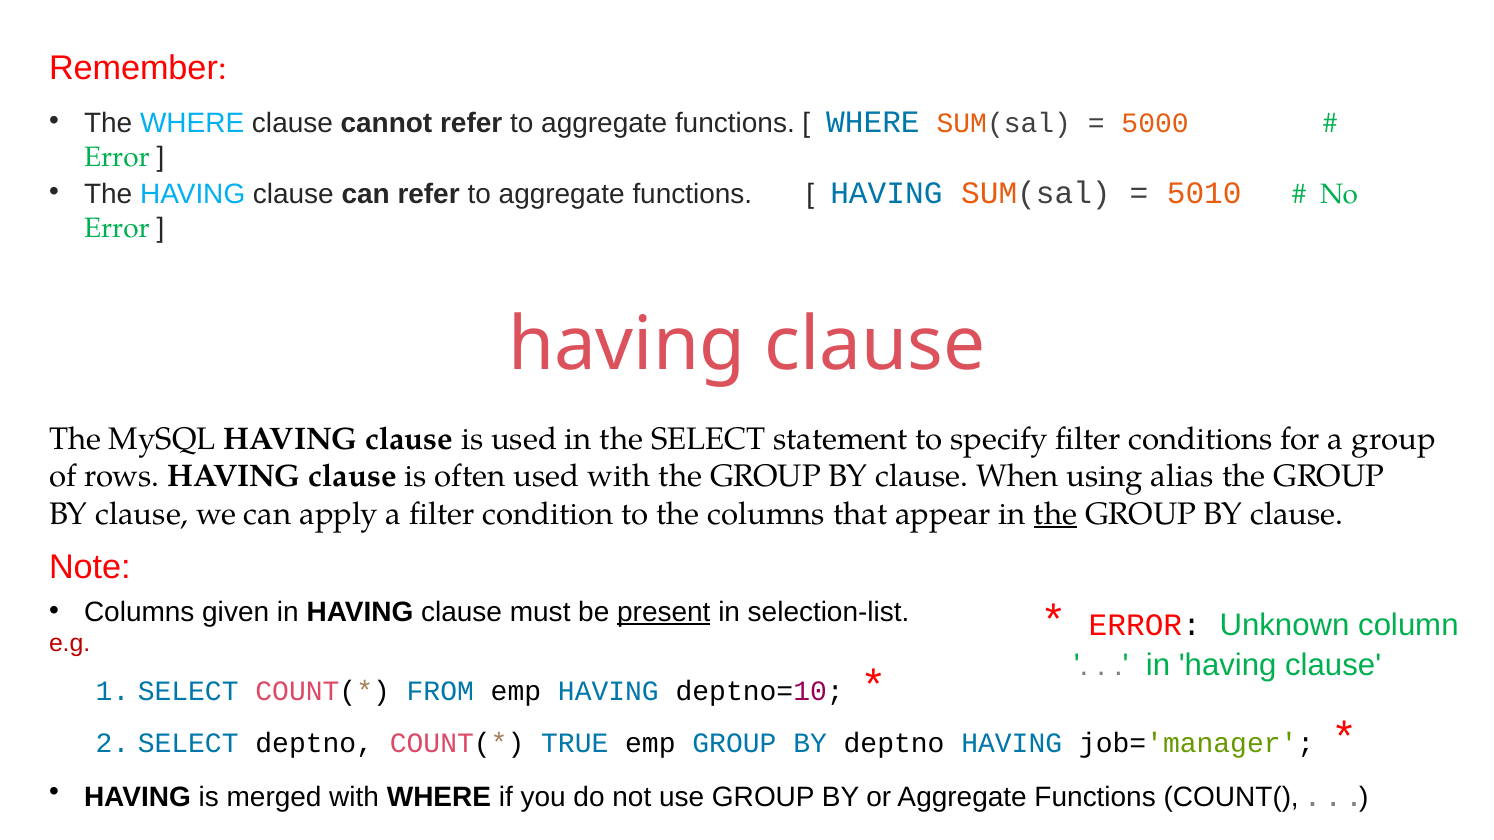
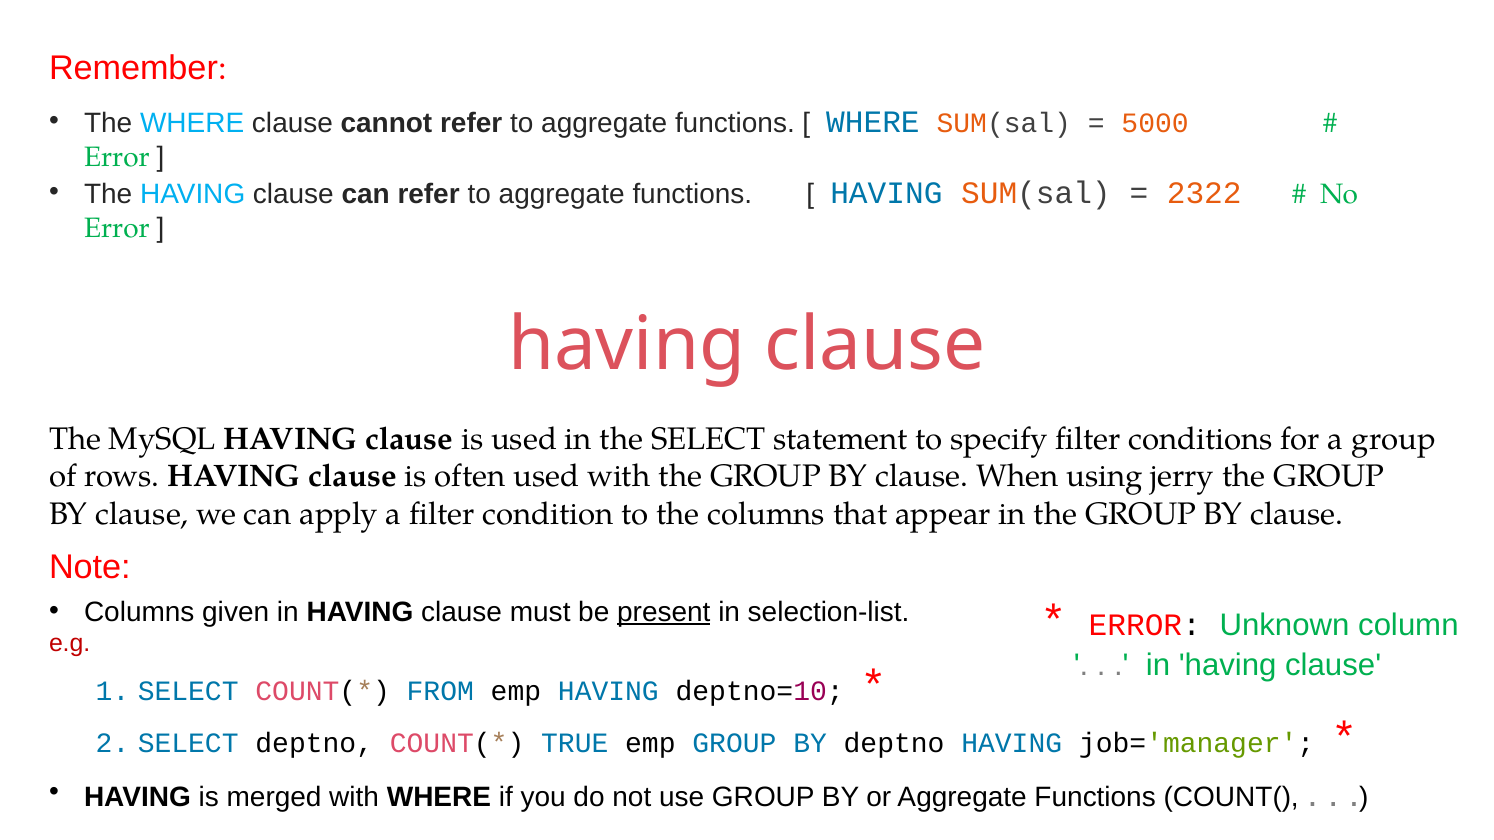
5010: 5010 -> 2322
alias: alias -> jerry
the at (1055, 514) underline: present -> none
